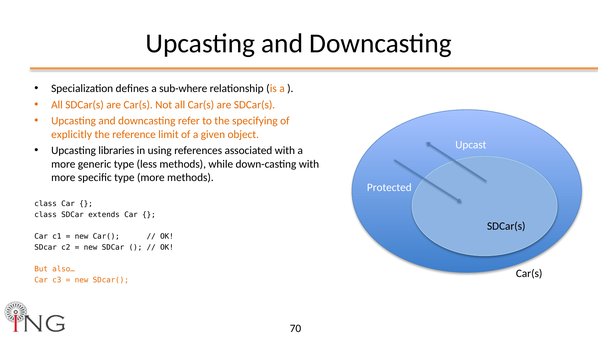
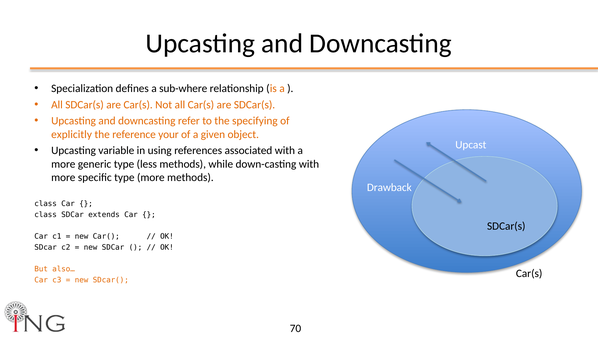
limit: limit -> your
libraries: libraries -> variable
Protected: Protected -> Drawback
